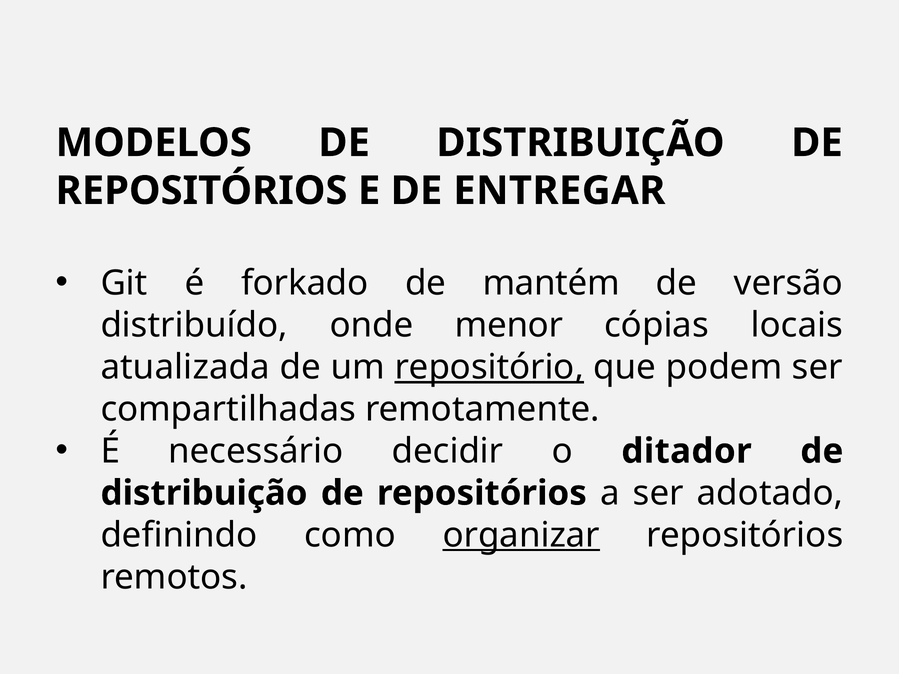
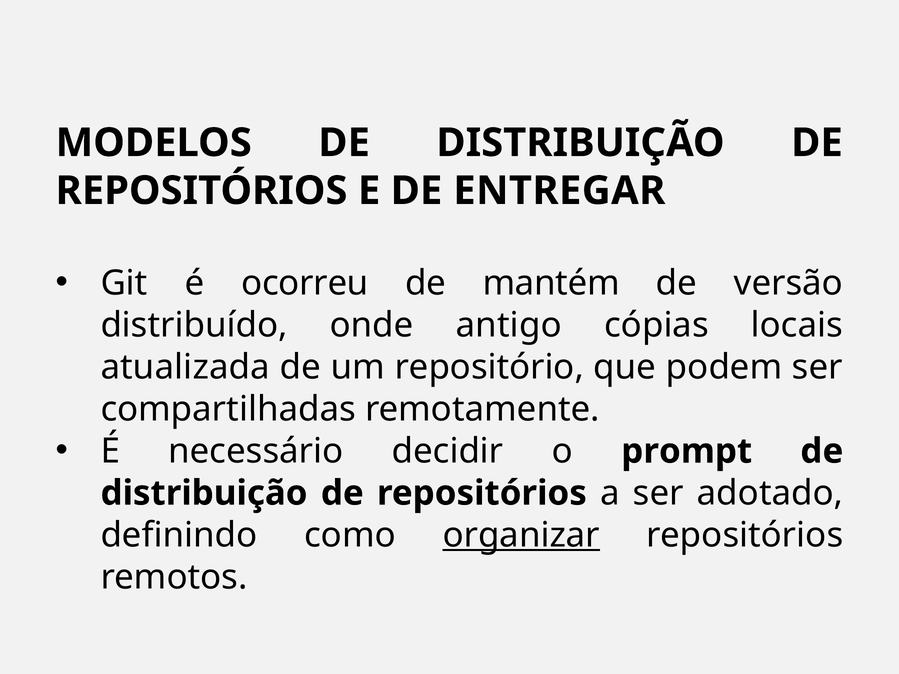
forkado: forkado -> ocorreu
menor: menor -> antigo
repositório underline: present -> none
ditador: ditador -> prompt
